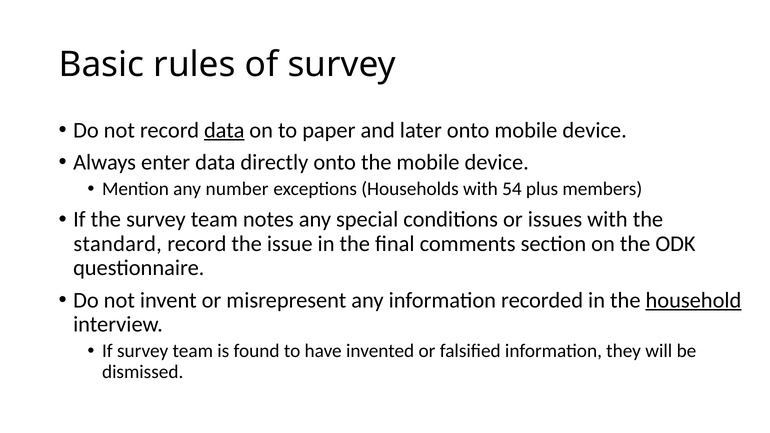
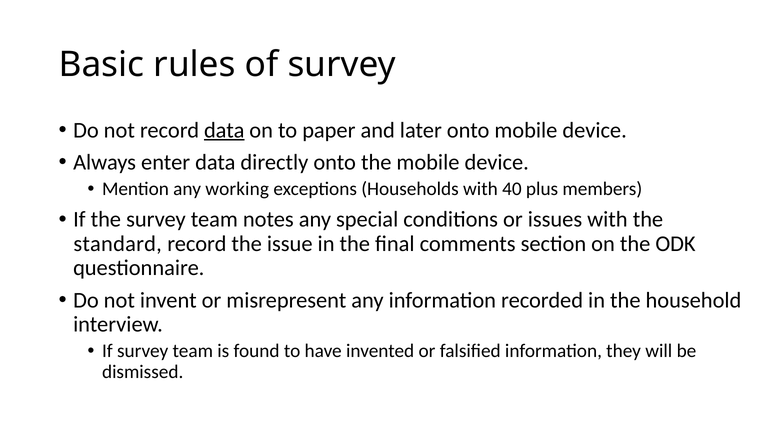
number: number -> working
54: 54 -> 40
household underline: present -> none
